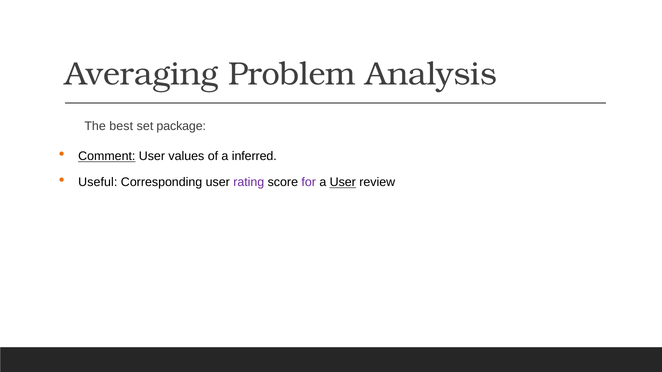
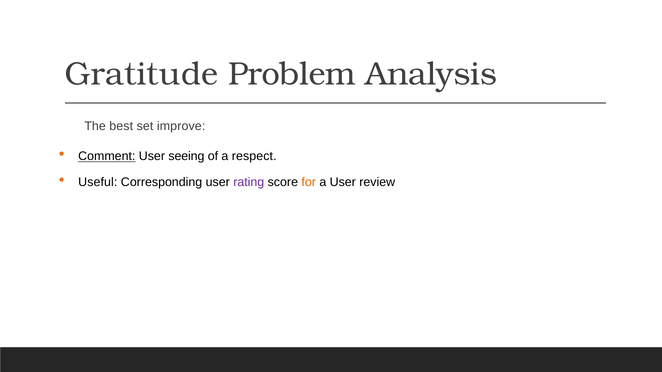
Averaging: Averaging -> Gratitude
package: package -> improve
values: values -> seeing
inferred: inferred -> respect
for colour: purple -> orange
User at (343, 182) underline: present -> none
